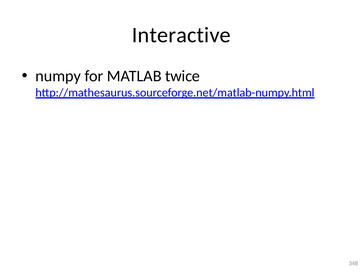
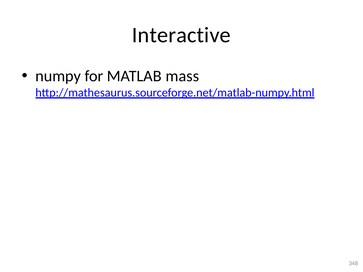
twice: twice -> mass
